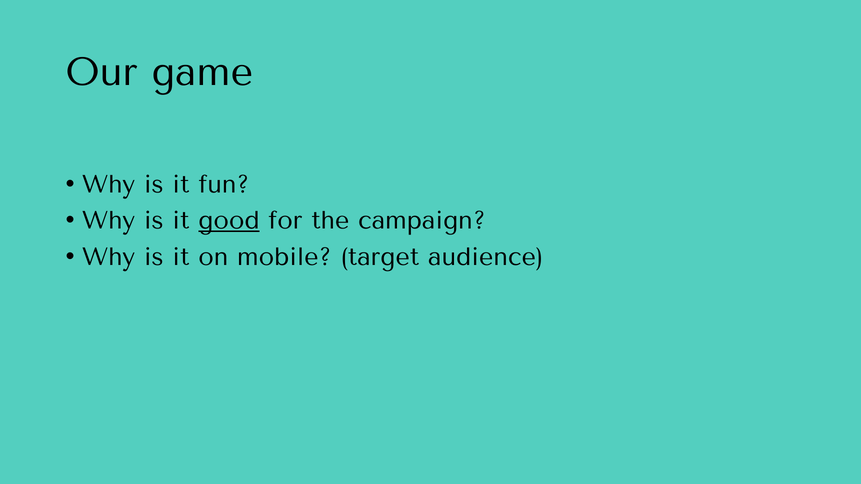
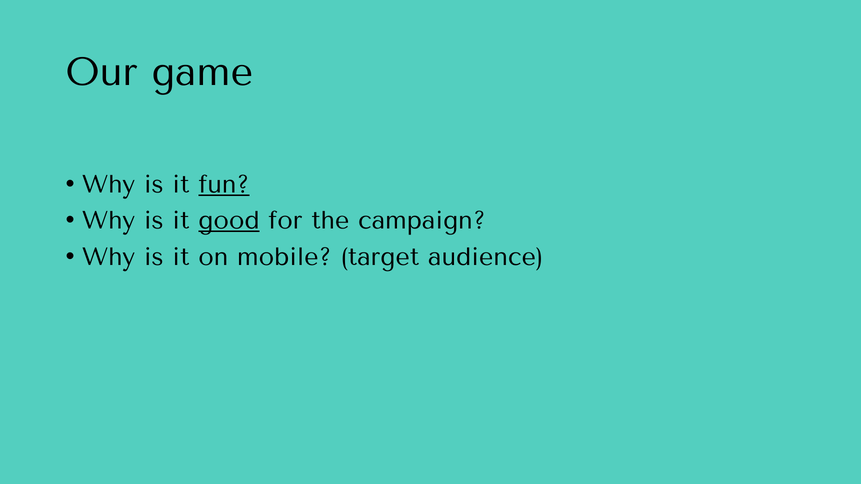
fun underline: none -> present
